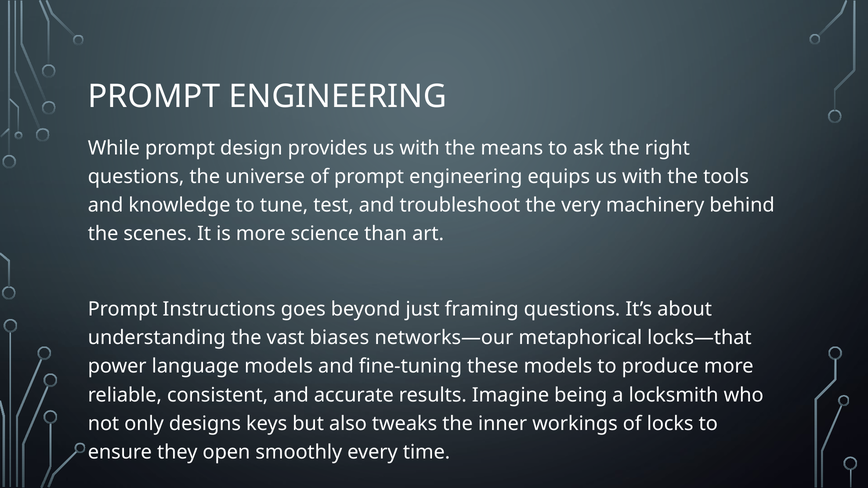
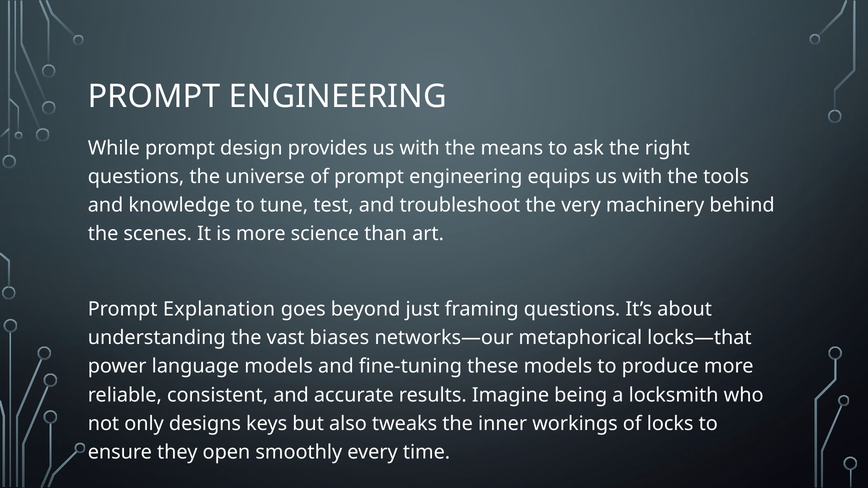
Instructions: Instructions -> Explanation
